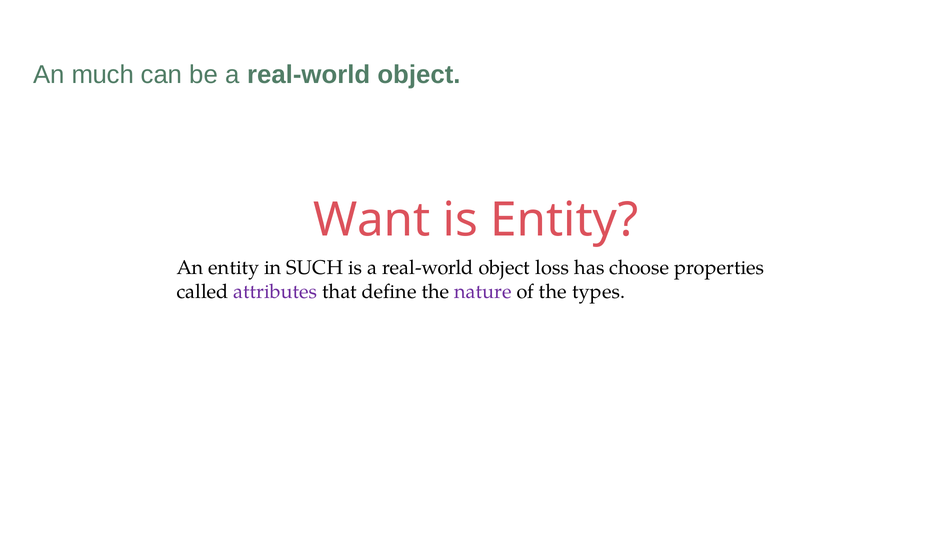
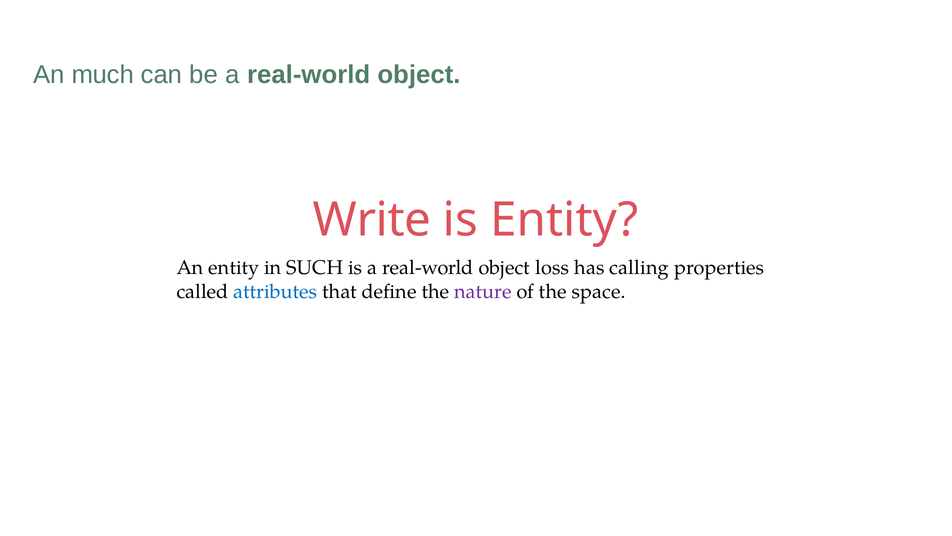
Want: Want -> Write
choose: choose -> calling
attributes colour: purple -> blue
types: types -> space
